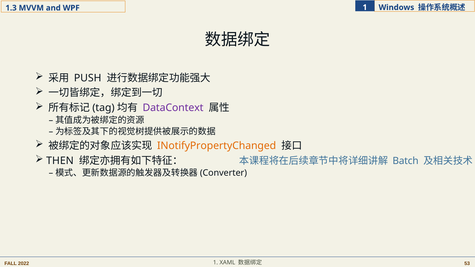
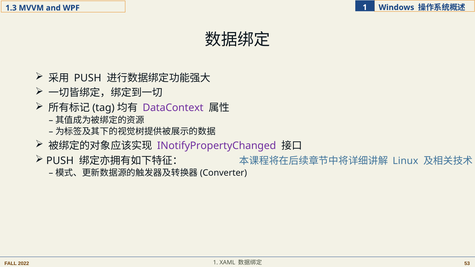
INotifyPropertyChanged colour: orange -> purple
THEN at (60, 161): THEN -> PUSH
Batch: Batch -> Linux
